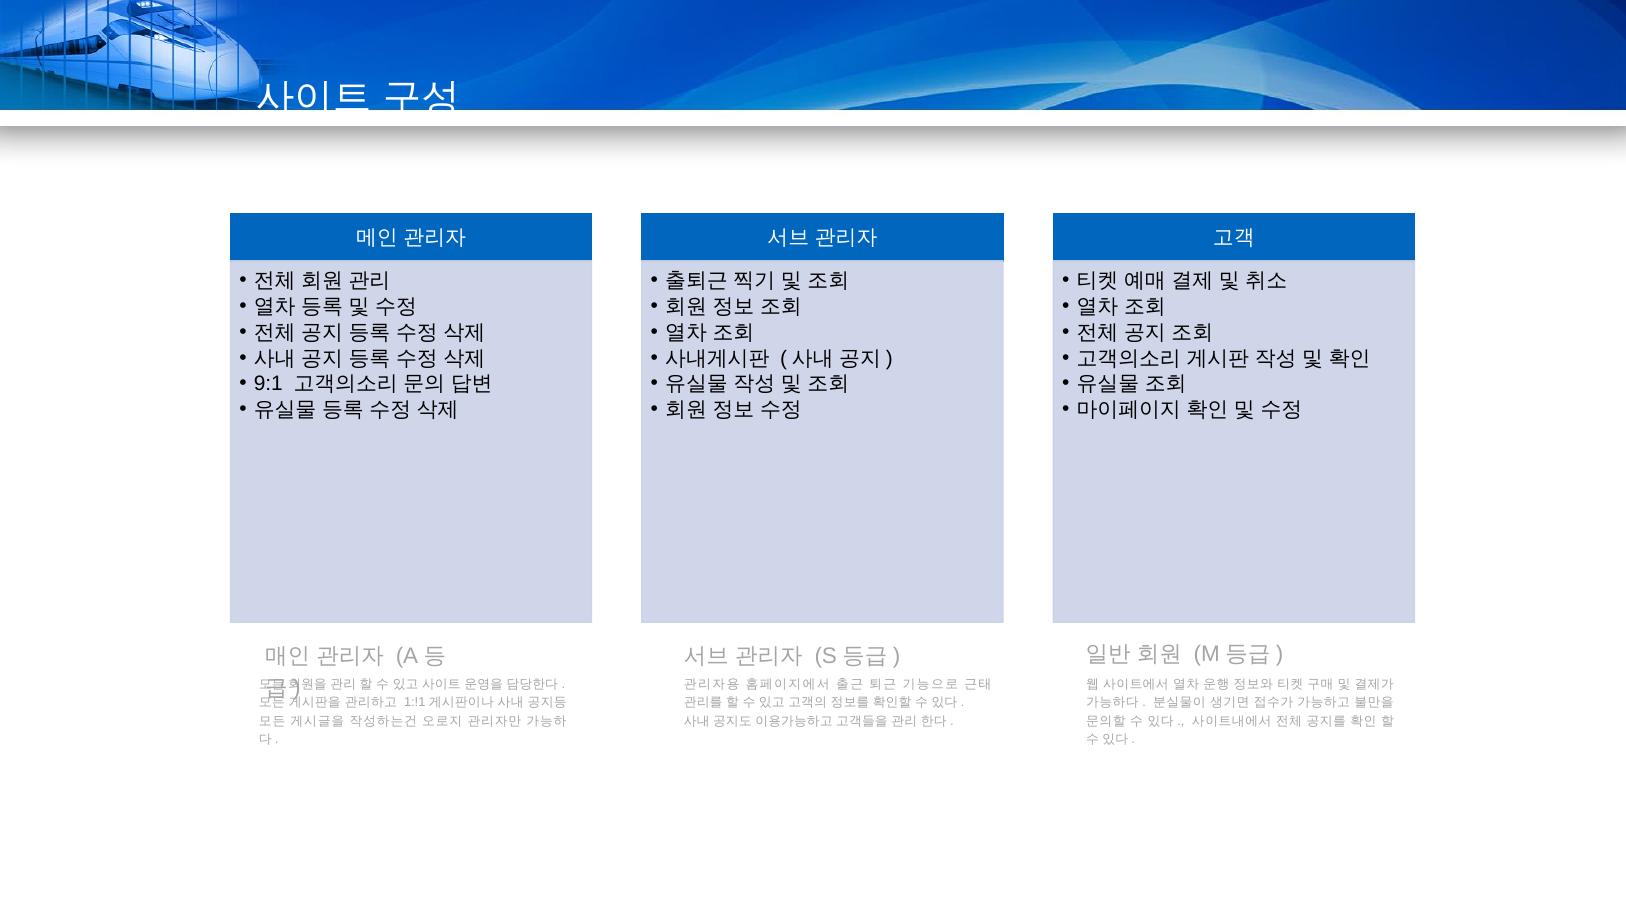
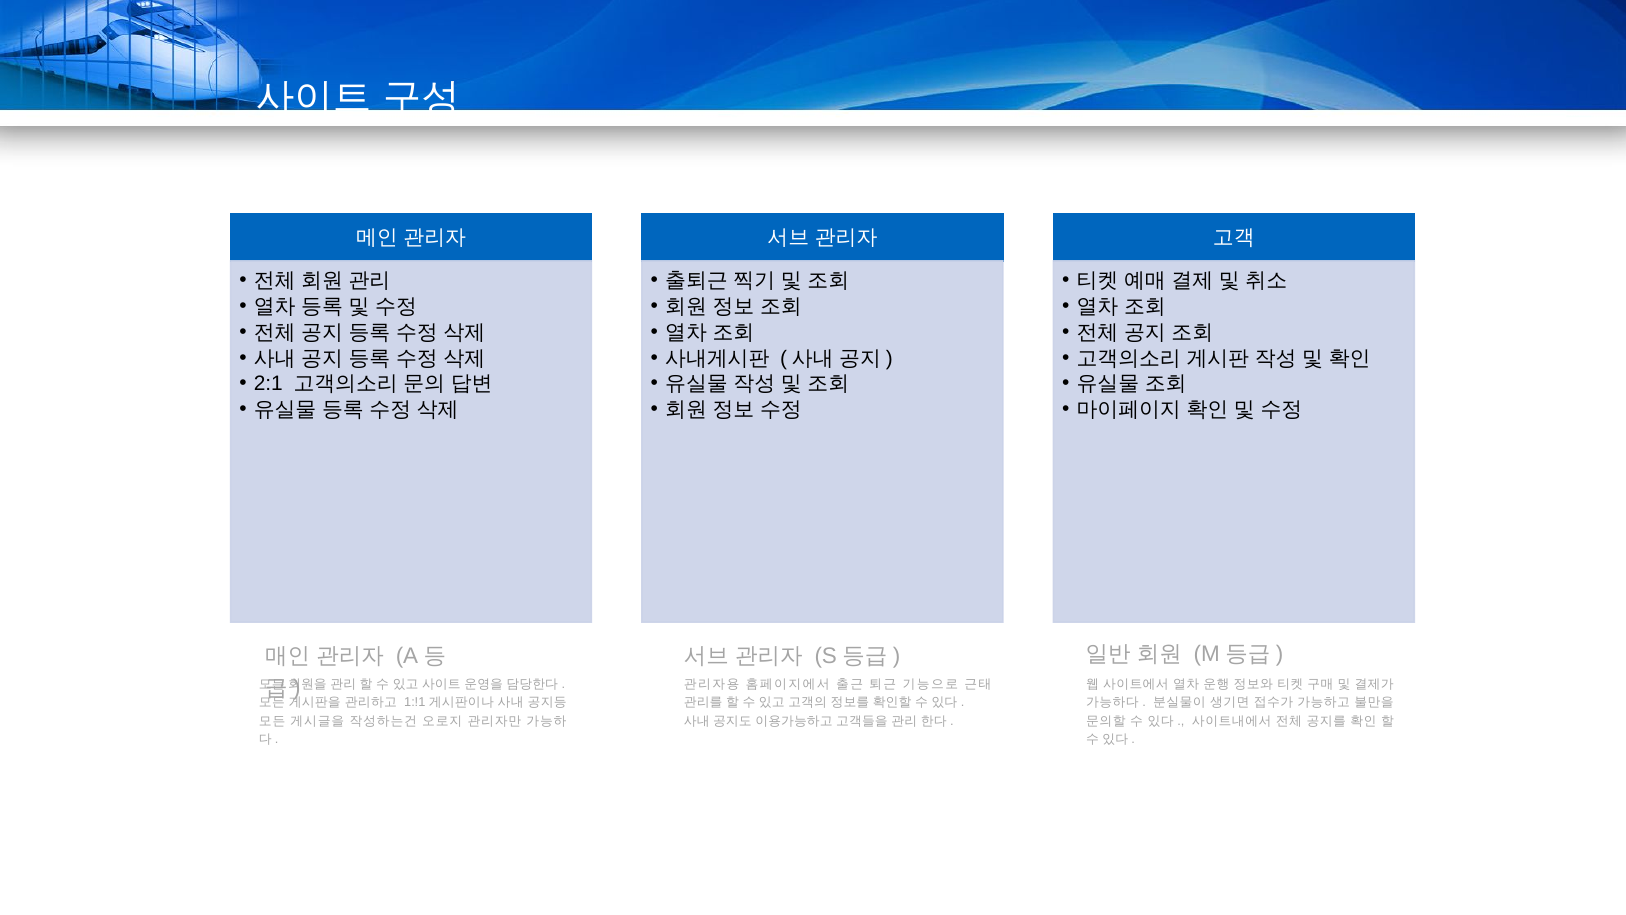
9:1: 9:1 -> 2:1
